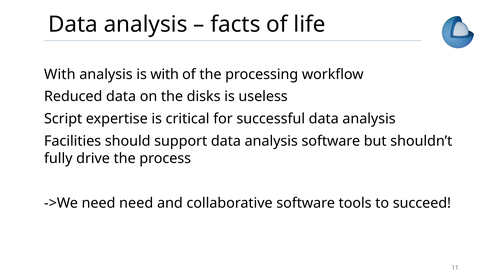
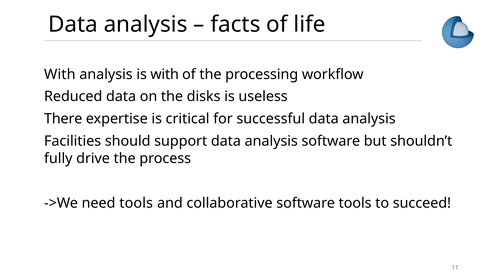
Script: Script -> There
need need: need -> tools
